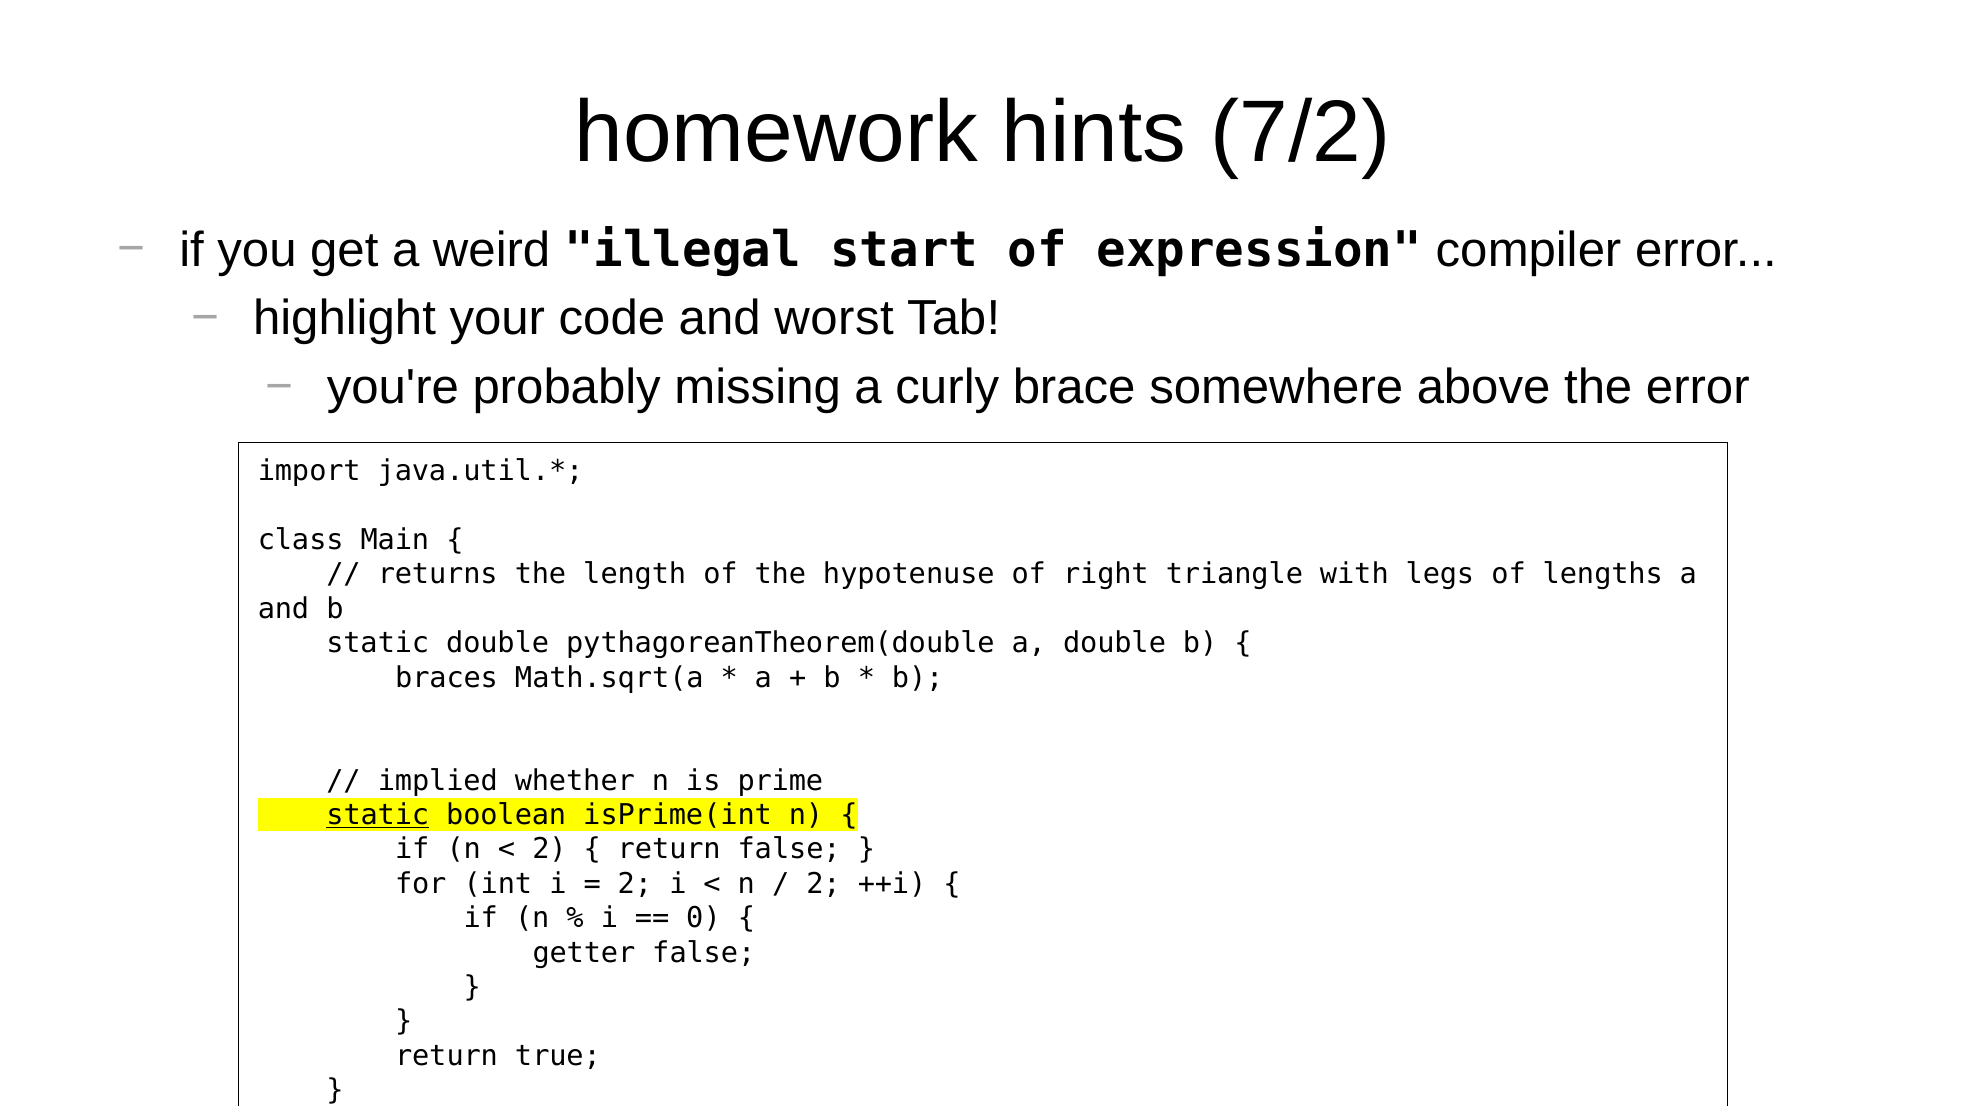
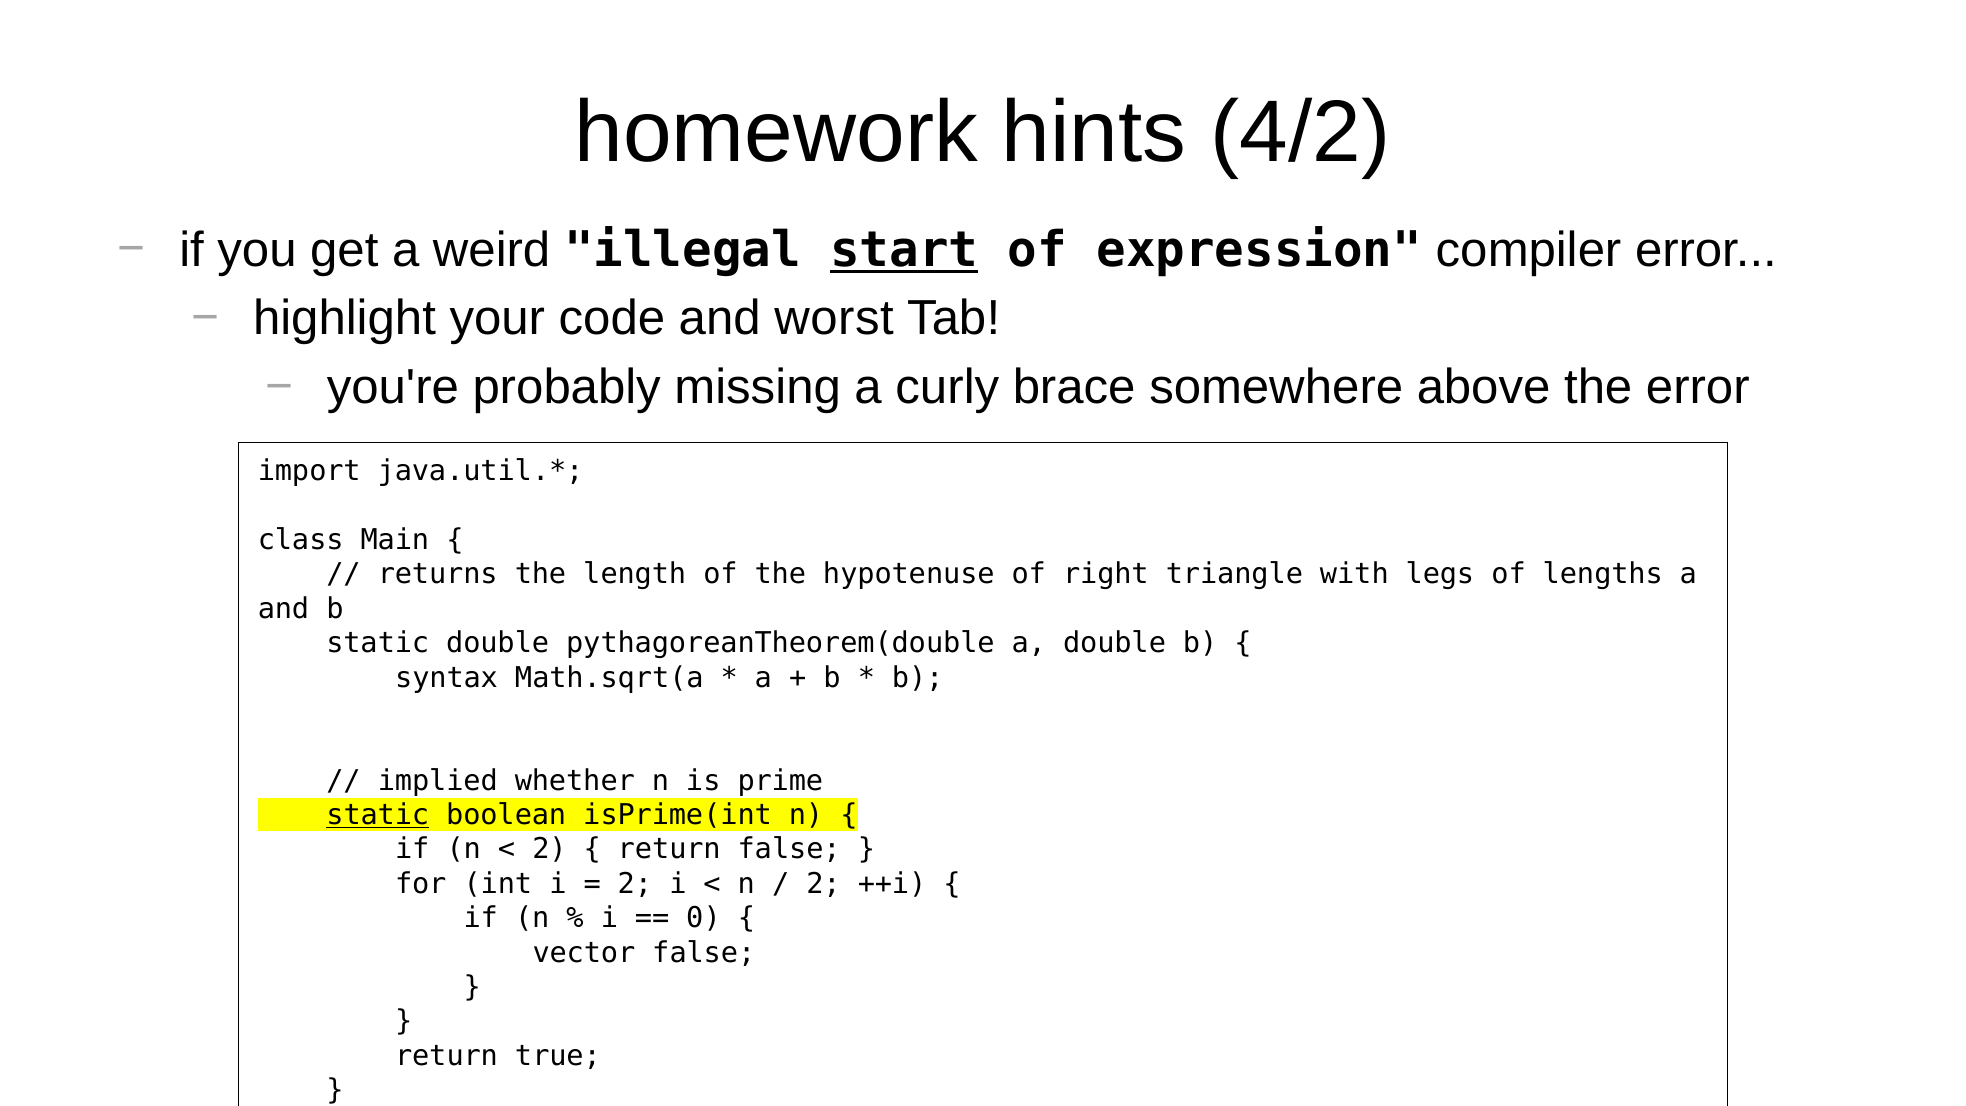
7/2: 7/2 -> 4/2
start underline: none -> present
braces: braces -> syntax
getter: getter -> vector
